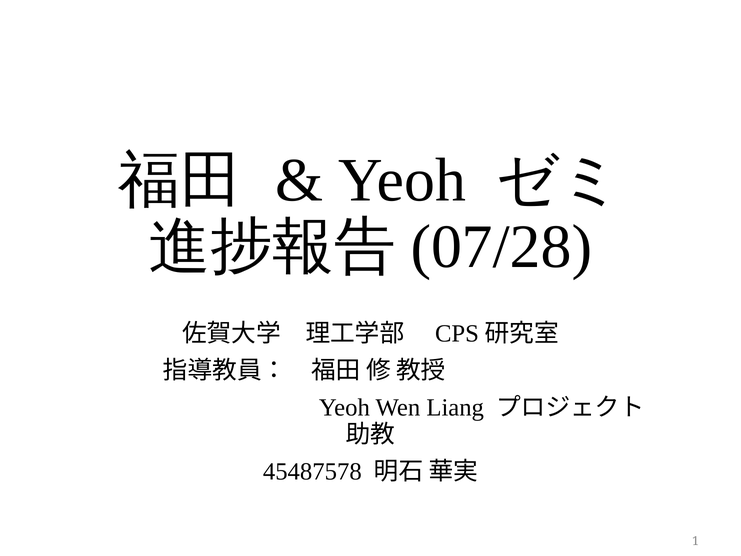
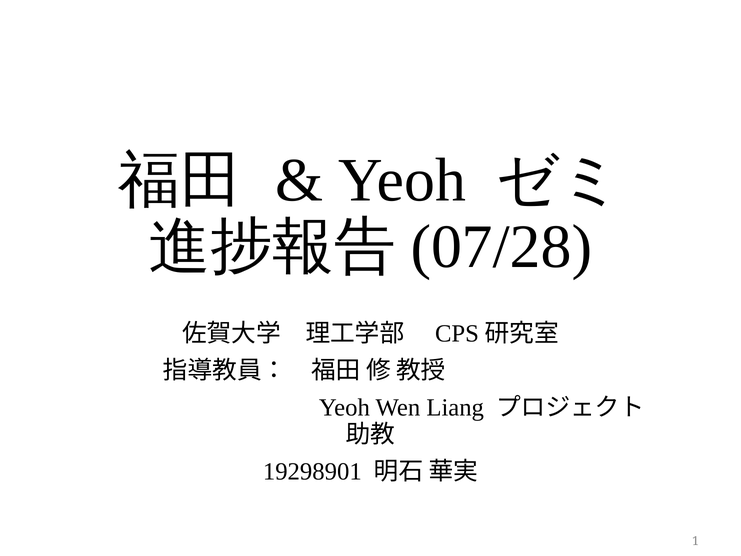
45487578: 45487578 -> 19298901
